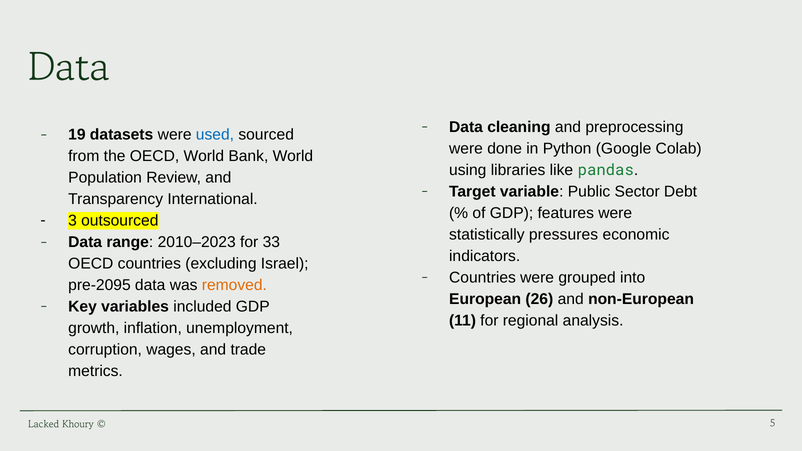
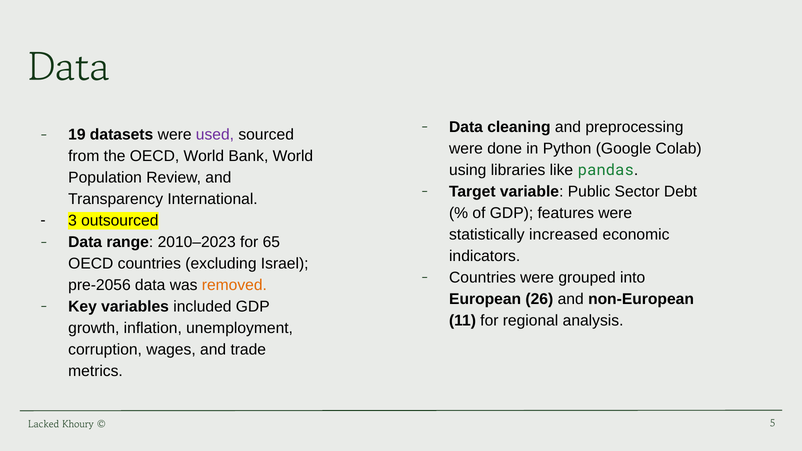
used colour: blue -> purple
pressures: pressures -> increased
33: 33 -> 65
pre-2095: pre-2095 -> pre-2056
